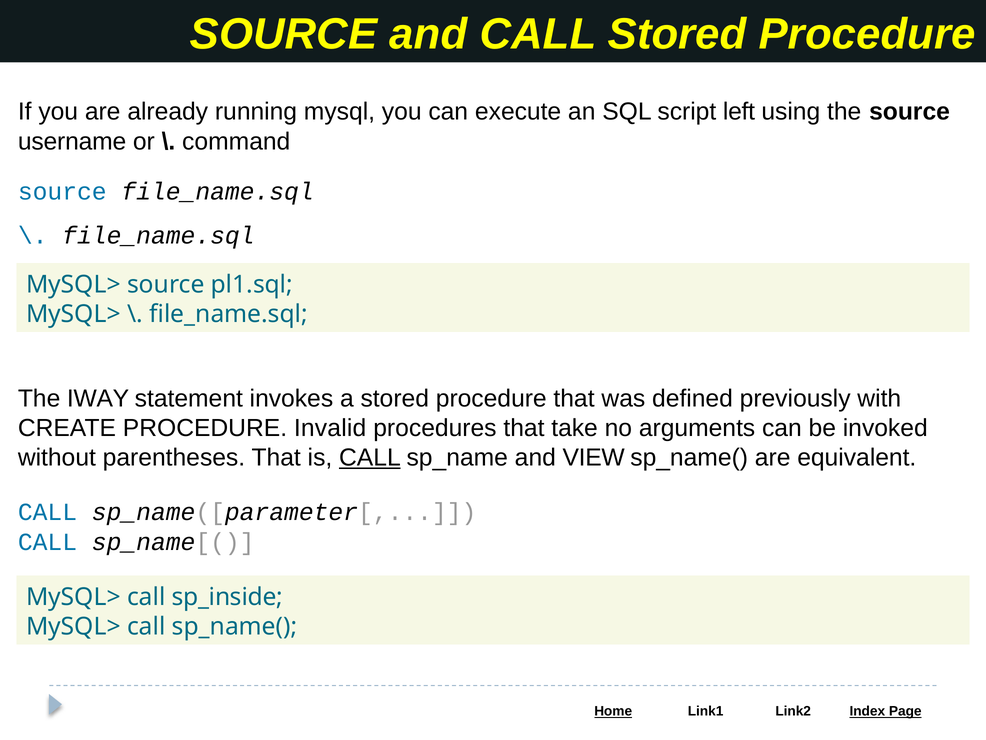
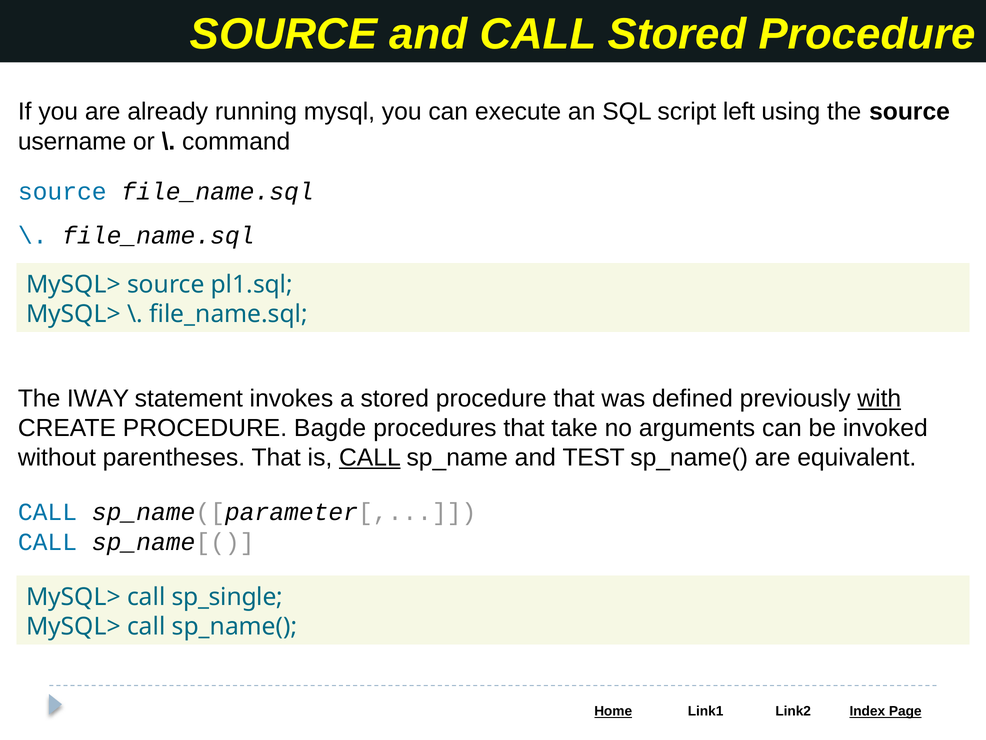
with underline: none -> present
Invalid: Invalid -> Bagde
VIEW: VIEW -> TEST
sp_inside: sp_inside -> sp_single
